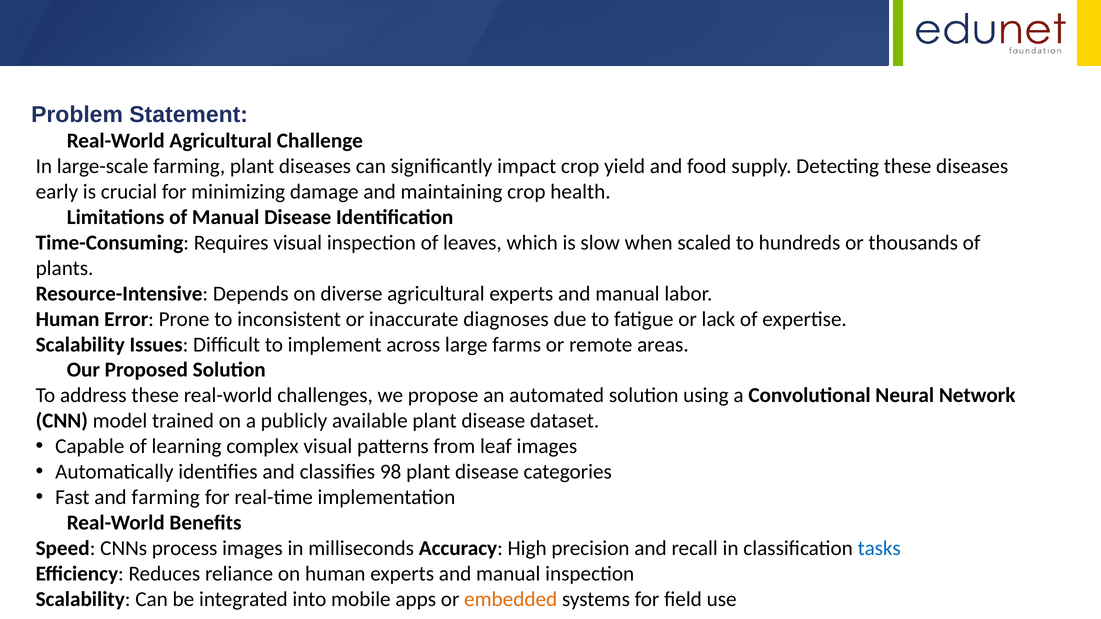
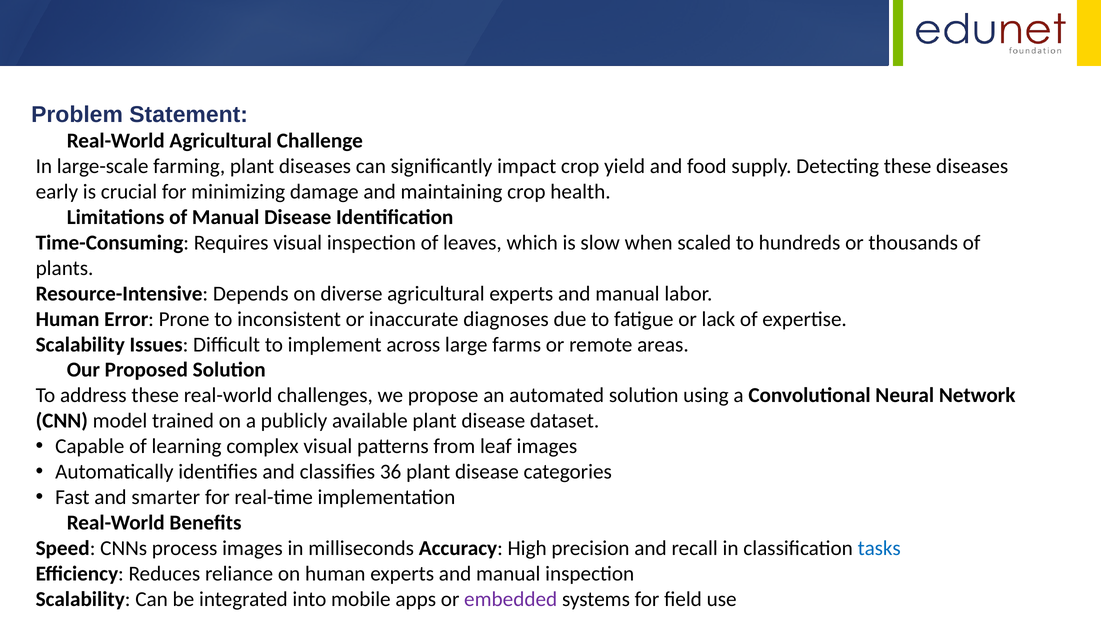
98: 98 -> 36
and farming: farming -> smarter
embedded colour: orange -> purple
